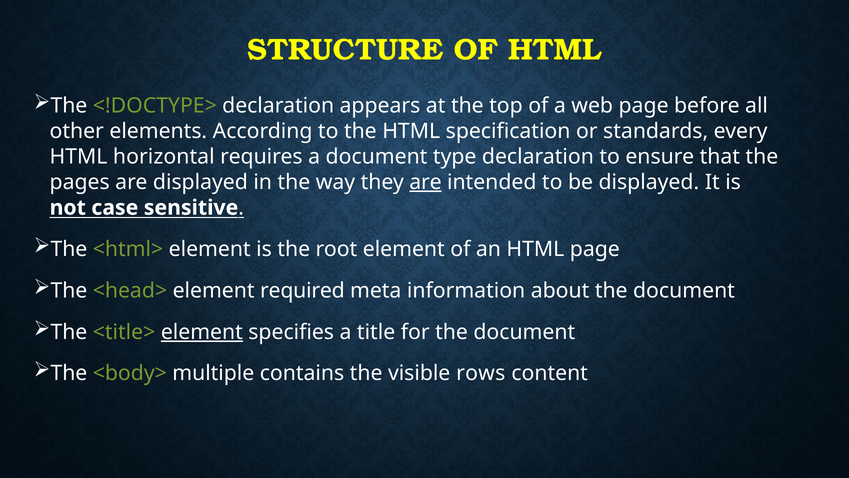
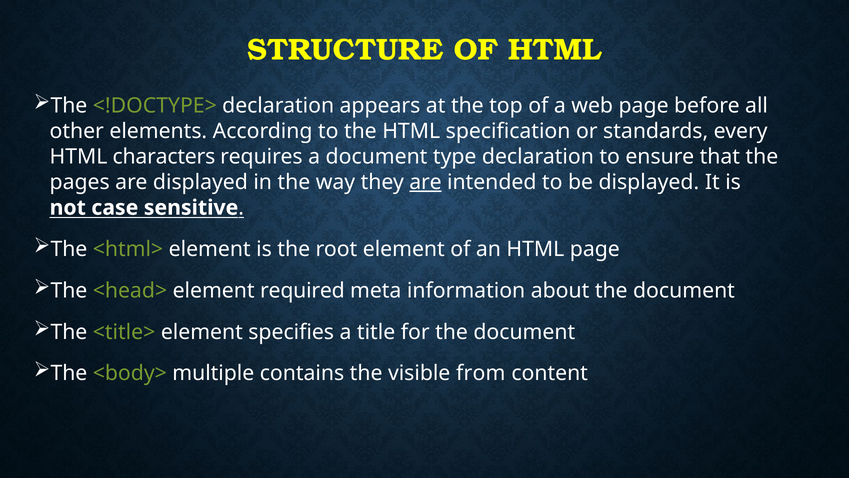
horizontal: horizontal -> characters
element at (202, 332) underline: present -> none
rows: rows -> from
